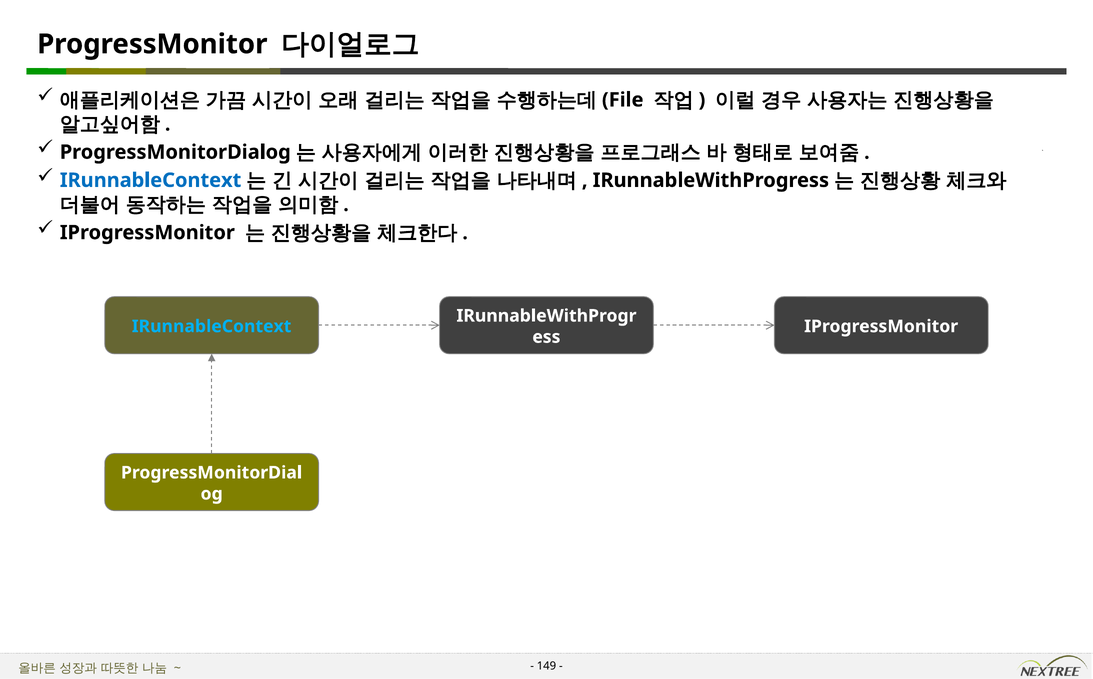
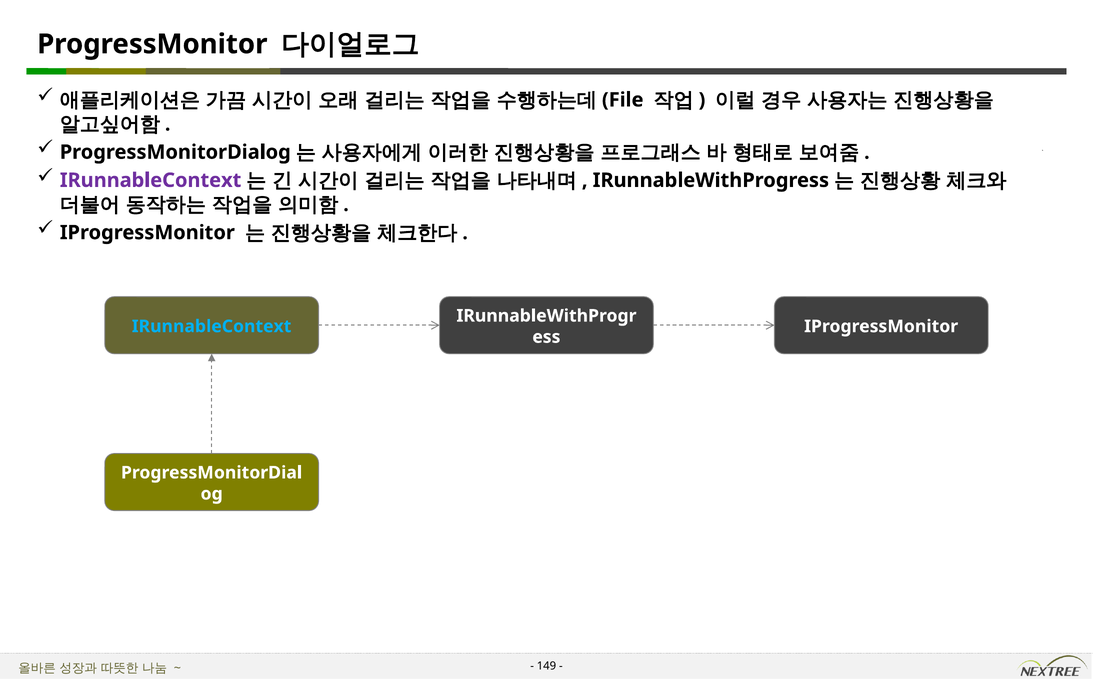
IRunnableContext at (151, 180) colour: blue -> purple
